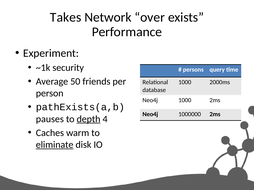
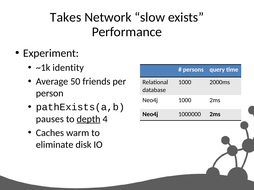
over: over -> slow
security: security -> identity
eliminate underline: present -> none
